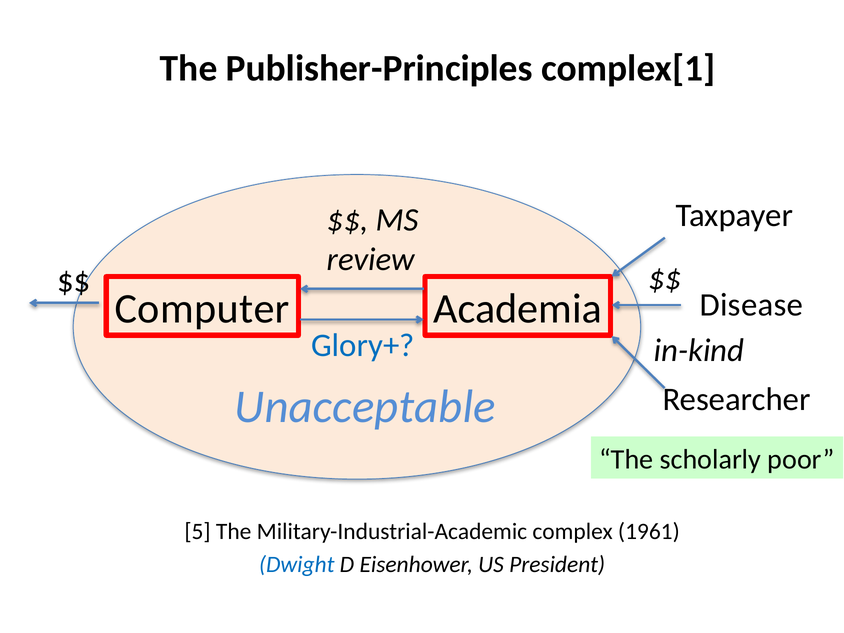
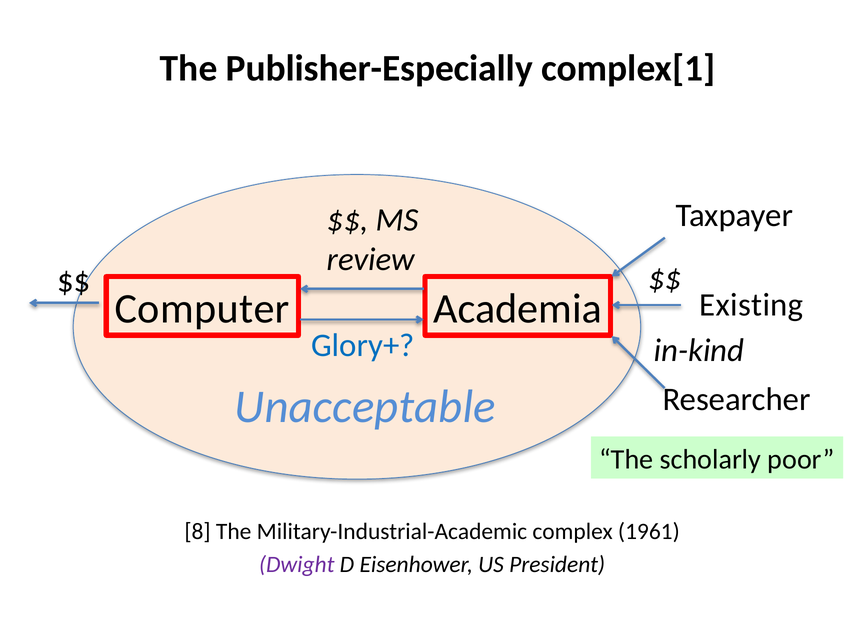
Publisher-Principles: Publisher-Principles -> Publisher-Especially
Disease: Disease -> Existing
5: 5 -> 8
Dwight colour: blue -> purple
